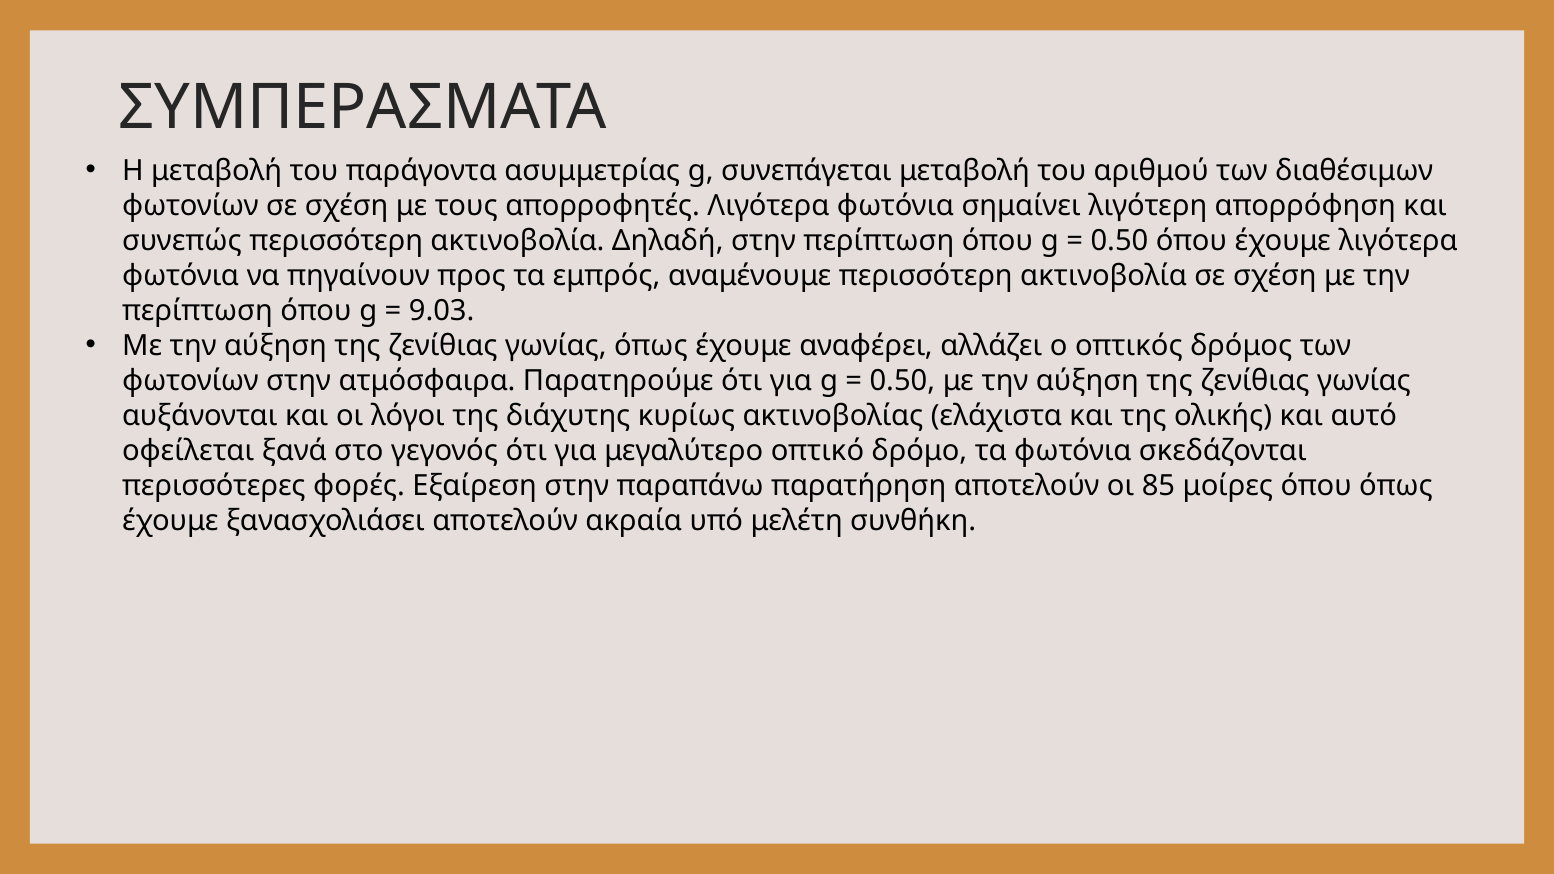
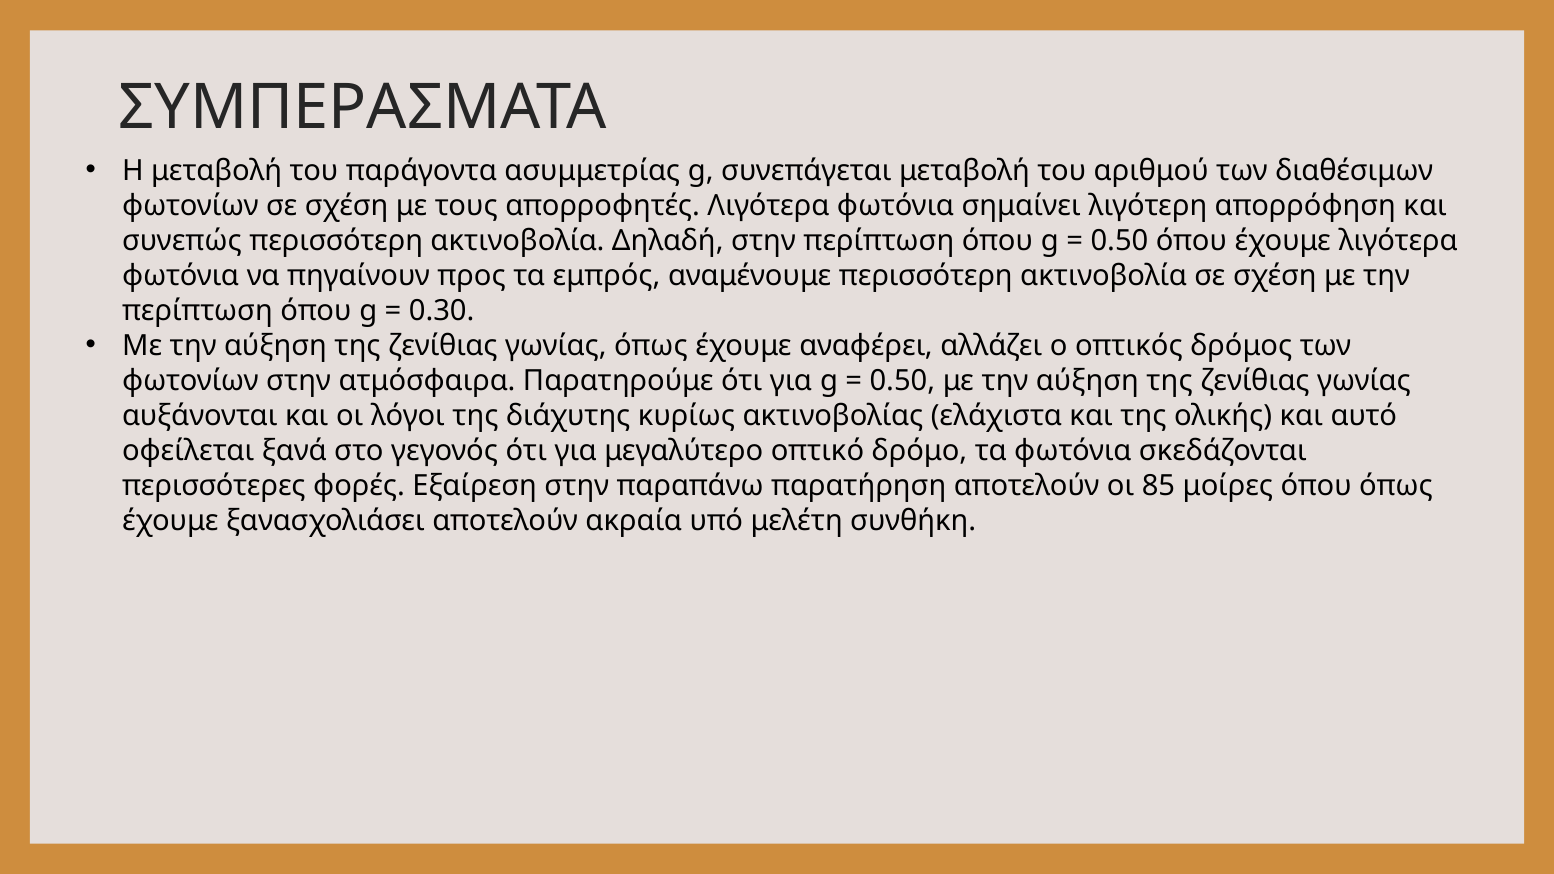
9.03: 9.03 -> 0.30
